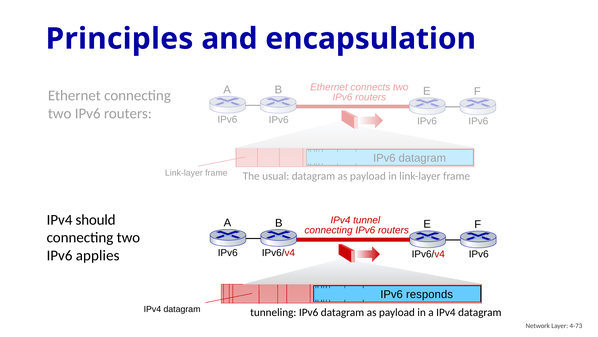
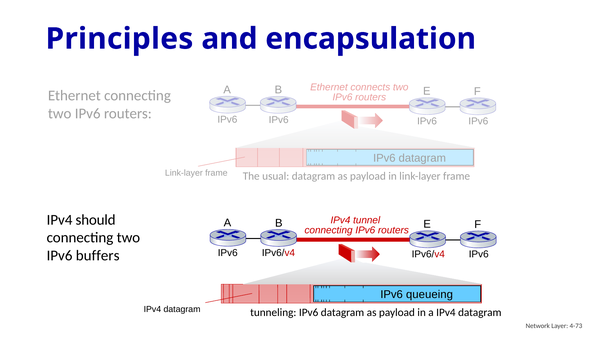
applies: applies -> buffers
responds: responds -> queueing
